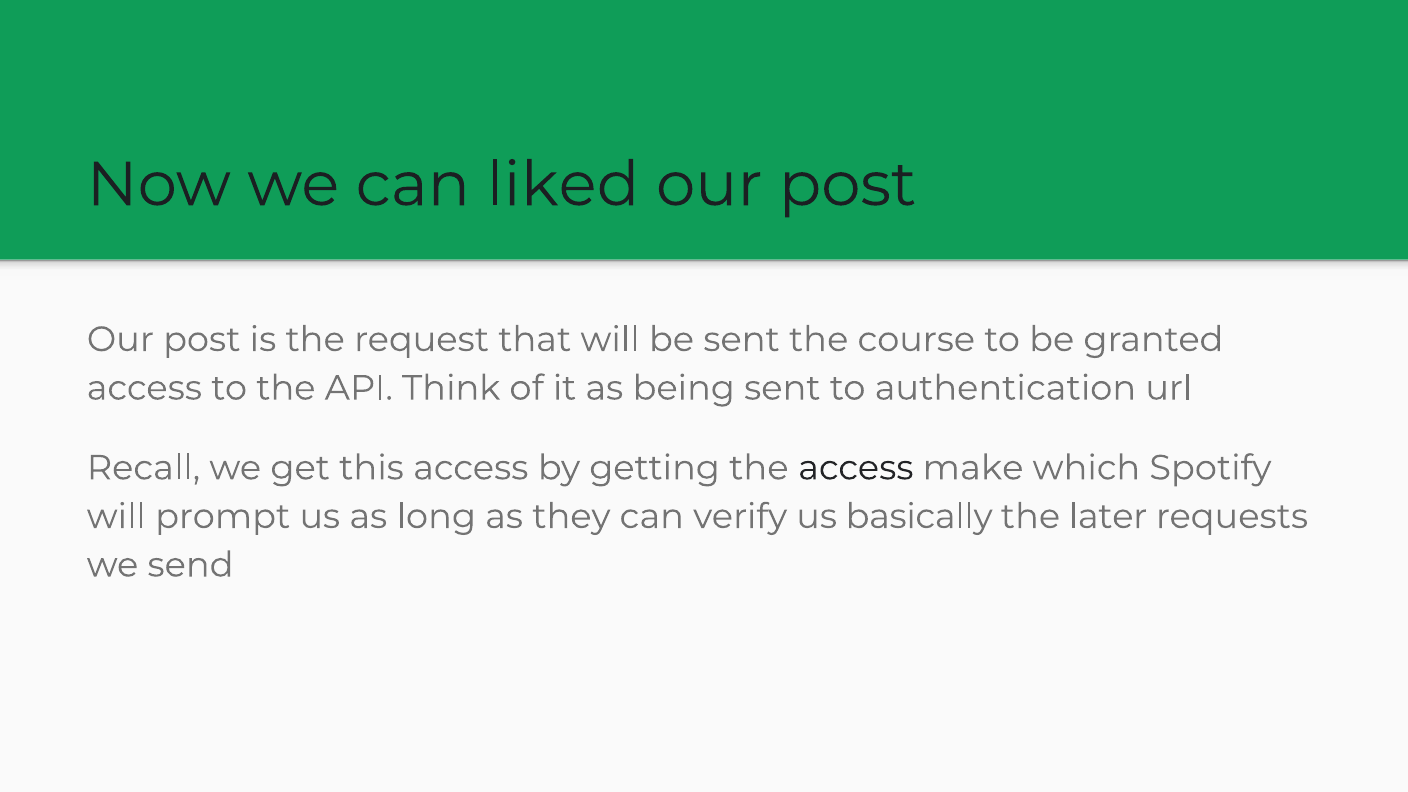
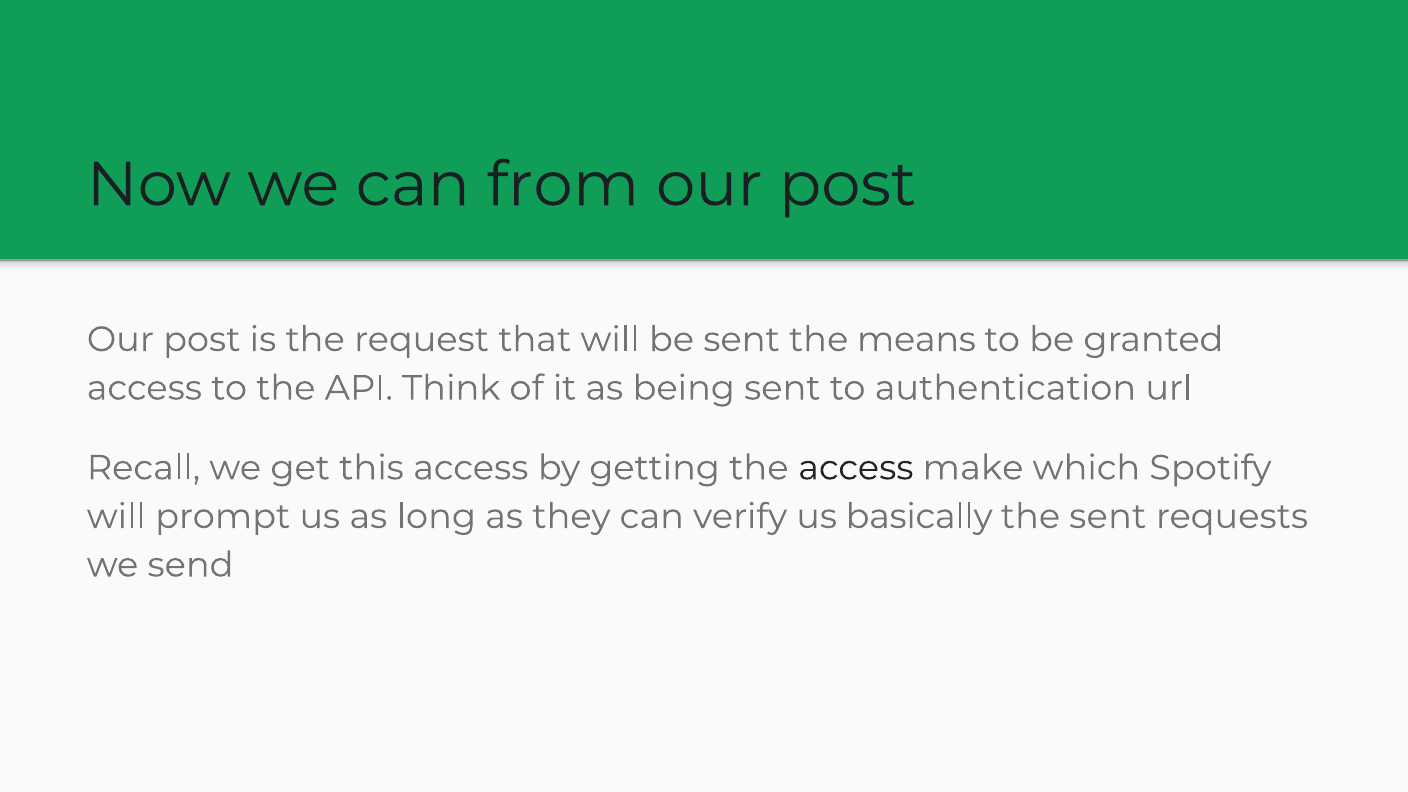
liked: liked -> from
course: course -> means
the later: later -> sent
